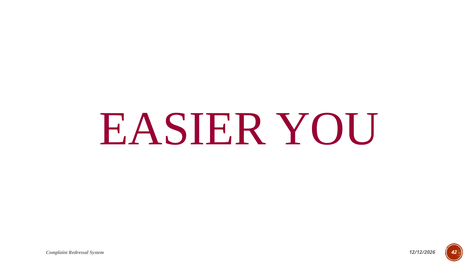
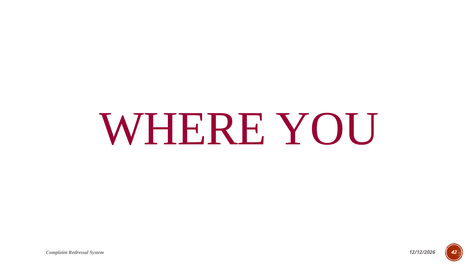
EASIER: EASIER -> WHERE
